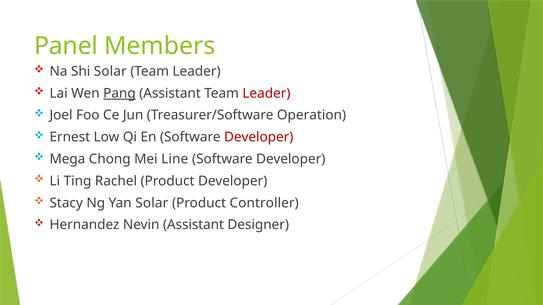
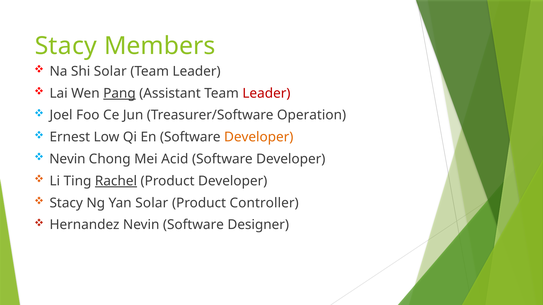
Panel at (66, 46): Panel -> Stacy
Developer at (259, 137) colour: red -> orange
Mega at (67, 159): Mega -> Nevin
Line: Line -> Acid
Rachel underline: none -> present
Nevin Assistant: Assistant -> Software
